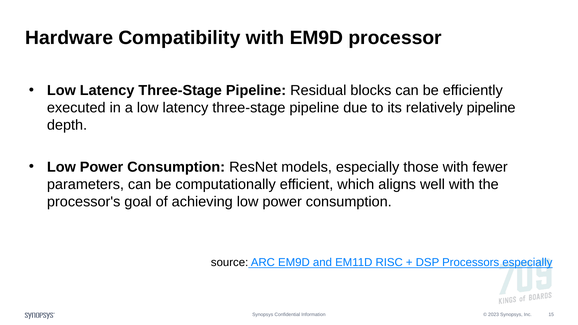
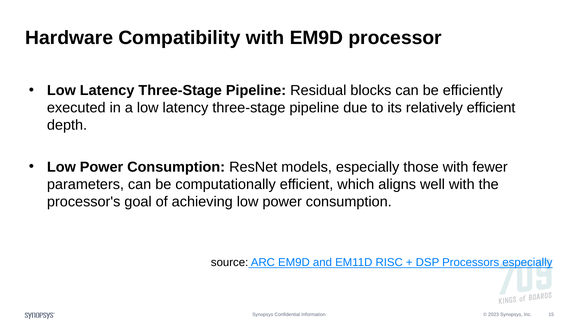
relatively pipeline: pipeline -> efficient
